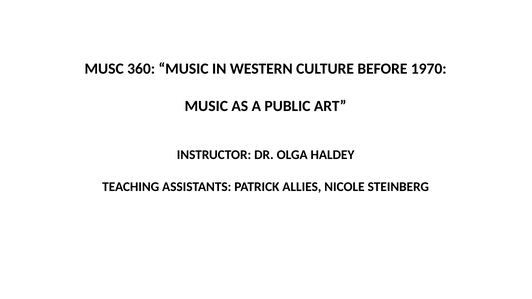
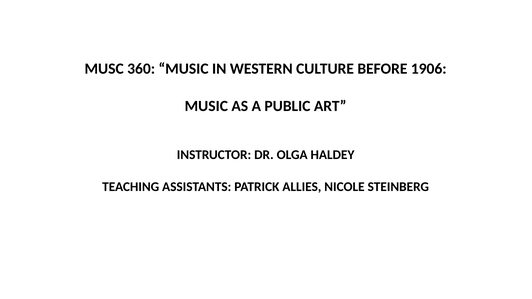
1970: 1970 -> 1906
